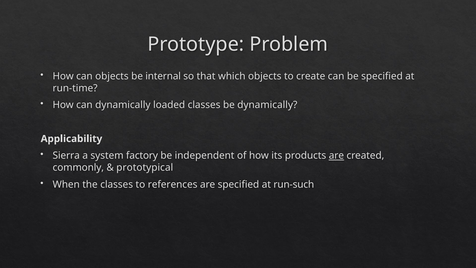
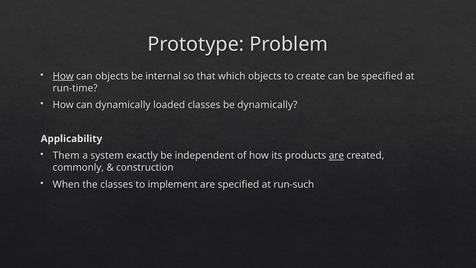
How at (63, 76) underline: none -> present
Sierra: Sierra -> Them
factory: factory -> exactly
prototypical: prototypical -> construction
references: references -> implement
